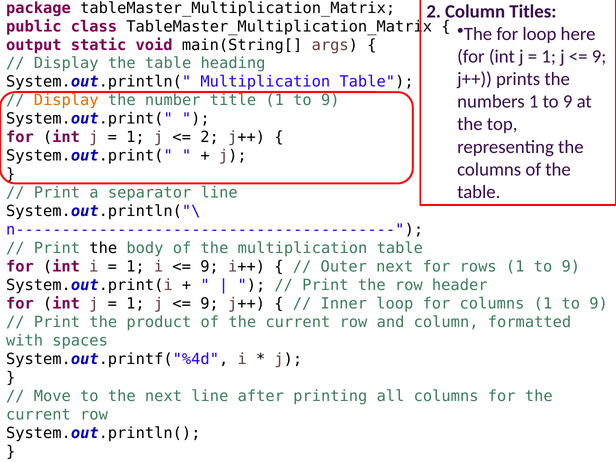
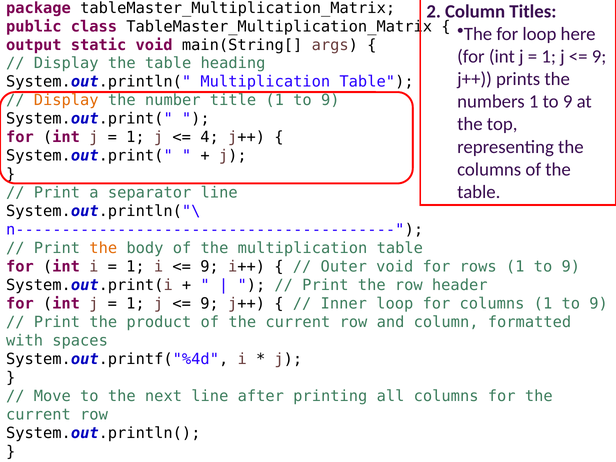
2 at (210, 137): 2 -> 4
the at (103, 248) colour: black -> orange
Outer next: next -> void
